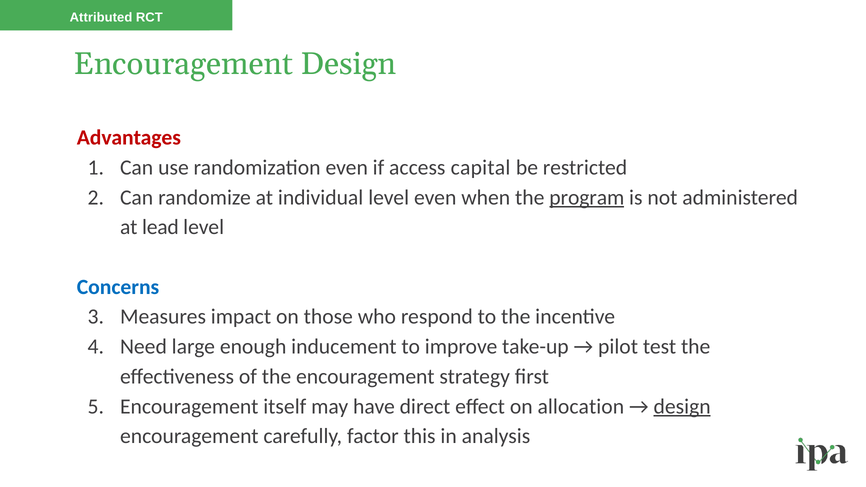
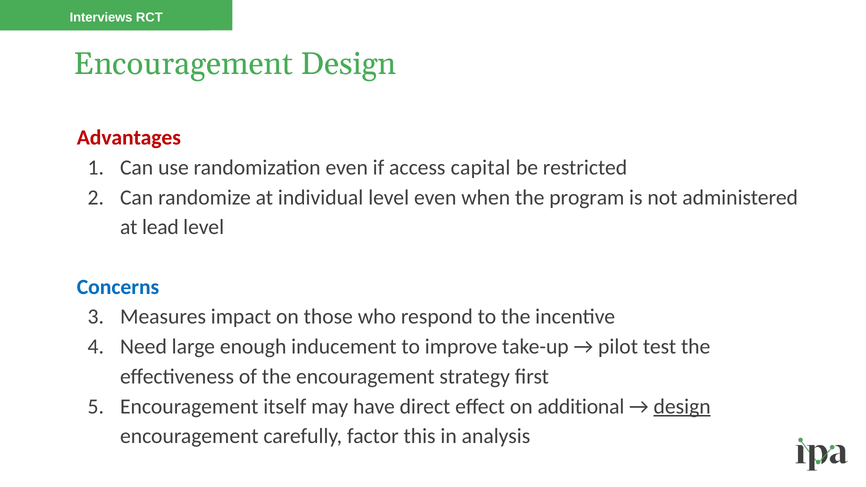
Attributed: Attributed -> Interviews
program underline: present -> none
allocation: allocation -> additional
